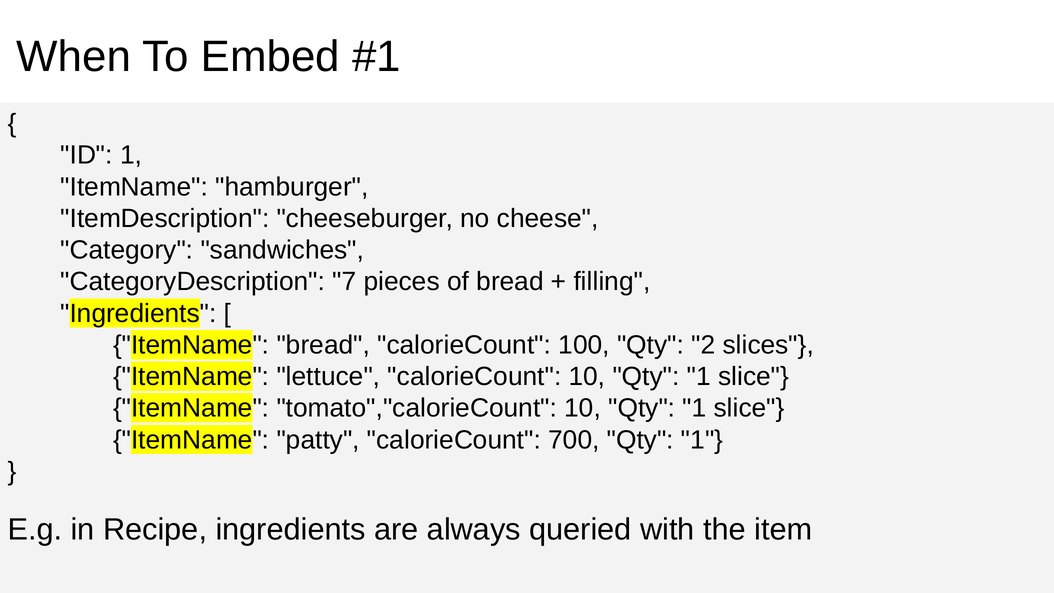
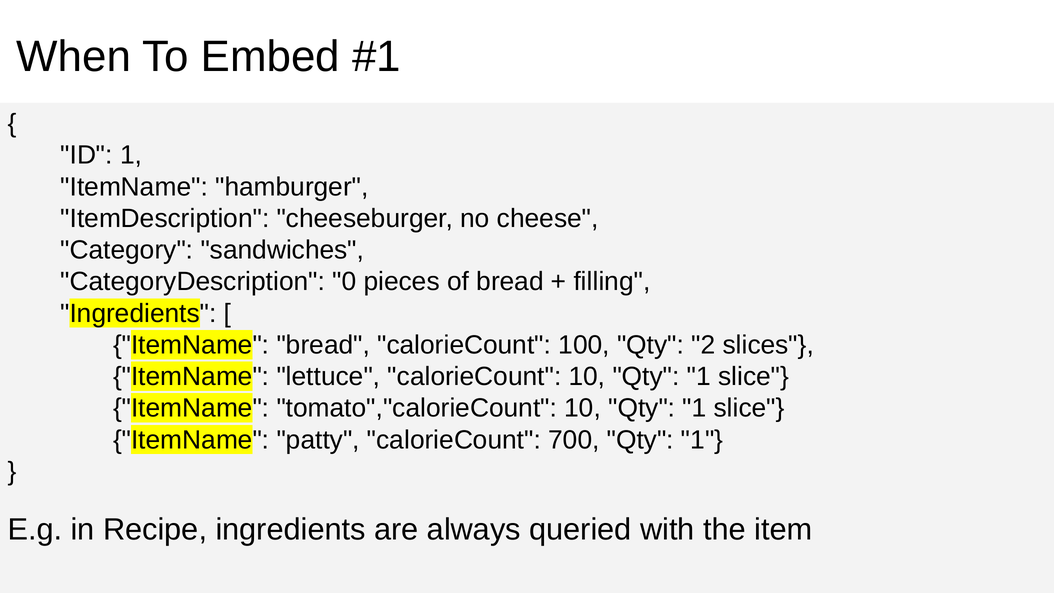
7: 7 -> 0
